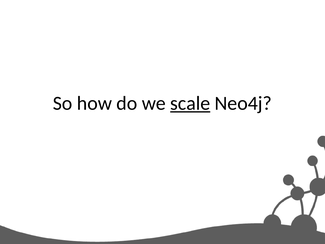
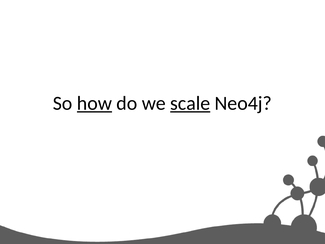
how underline: none -> present
